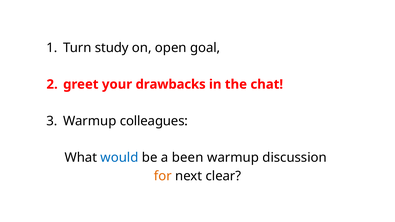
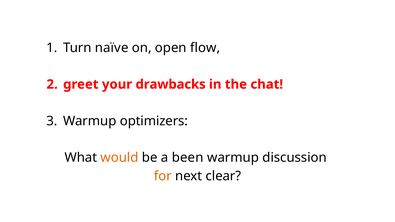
study: study -> naïve
goal: goal -> flow
colleagues: colleagues -> optimizers
would colour: blue -> orange
